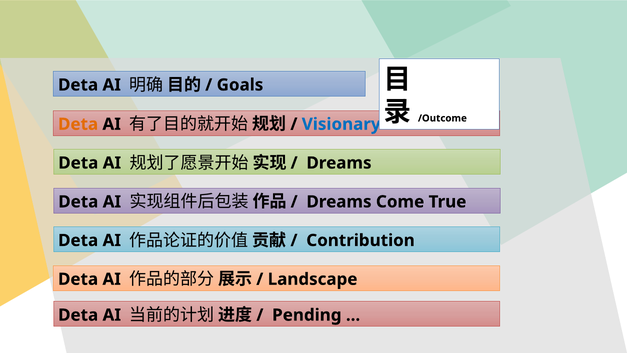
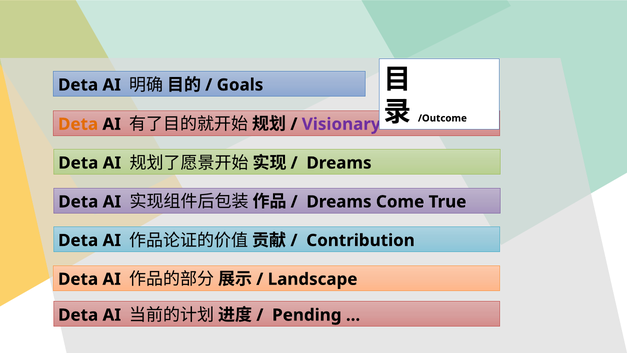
Visionary colour: blue -> purple
